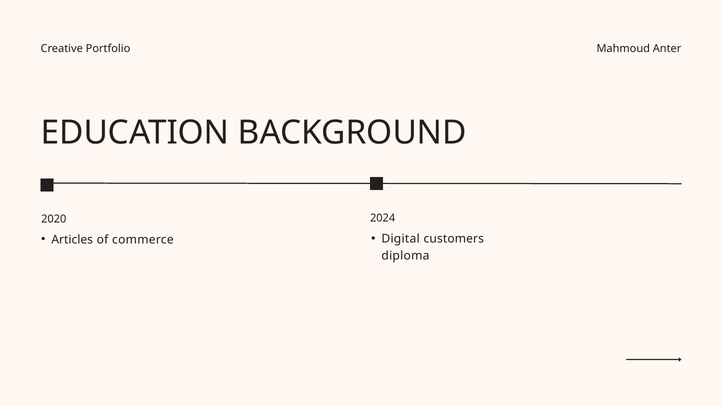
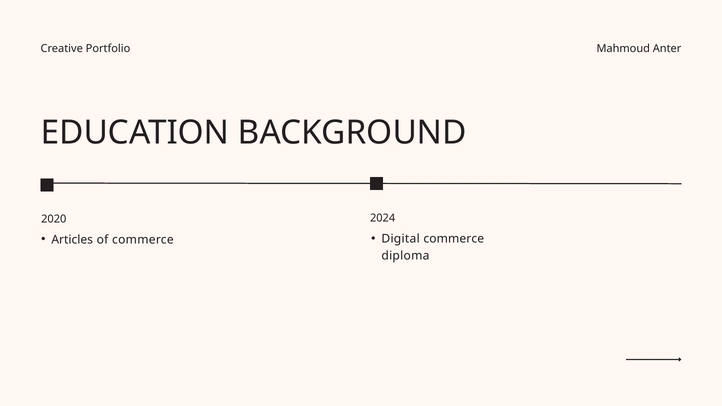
Digital customers: customers -> commerce
